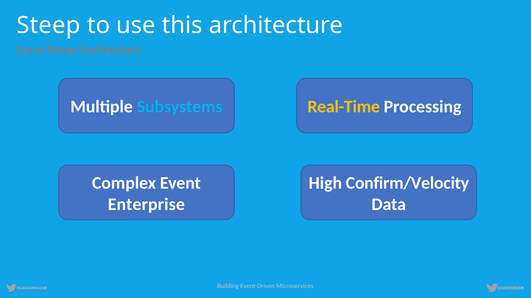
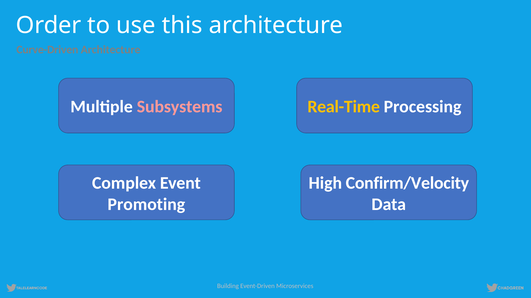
Steep: Steep -> Order
Subsystems colour: light blue -> pink
Enterprise: Enterprise -> Promoting
